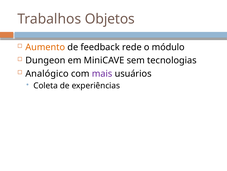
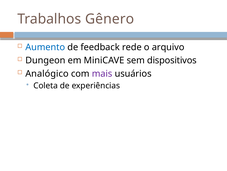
Objetos: Objetos -> Gênero
Aumento colour: orange -> blue
módulo: módulo -> arquivo
tecnologias: tecnologias -> dispositivos
